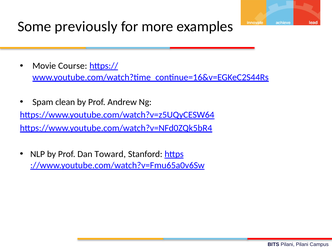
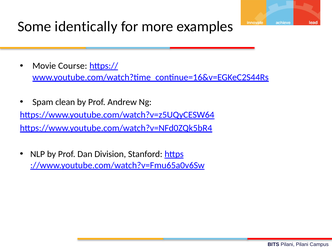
previously: previously -> identically
Toward: Toward -> Division
